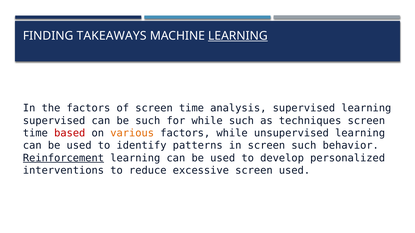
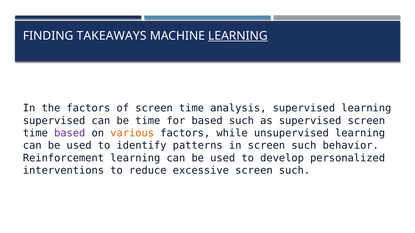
be such: such -> time
for while: while -> based
as techniques: techniques -> supervised
based at (70, 133) colour: red -> purple
Reinforcement underline: present -> none
excessive screen used: used -> such
